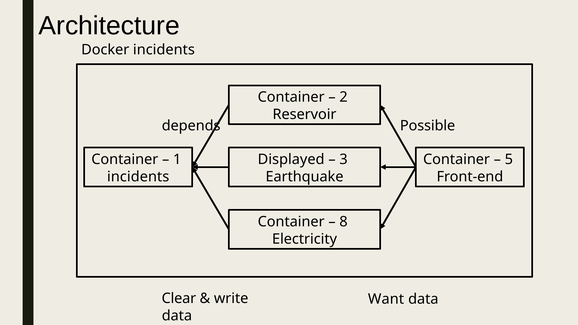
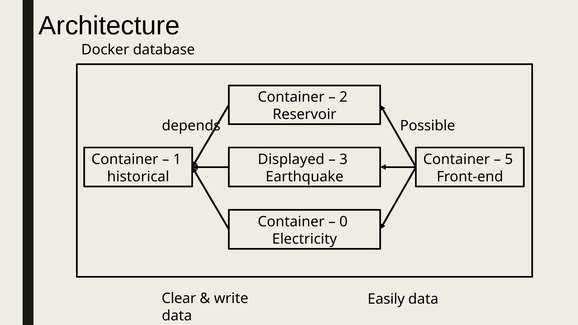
Docker incidents: incidents -> database
incidents at (138, 177): incidents -> historical
8: 8 -> 0
Want: Want -> Easily
